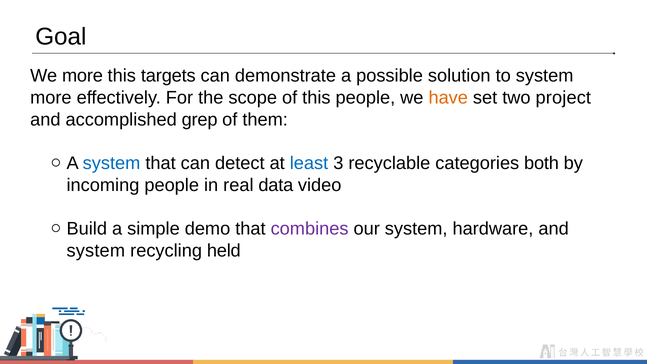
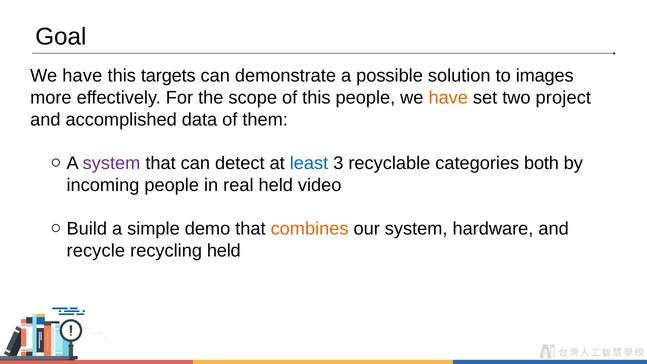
more at (82, 76): more -> have
to system: system -> images
grep: grep -> data
system at (112, 163) colour: blue -> purple
real data: data -> held
combines colour: purple -> orange
system at (96, 251): system -> recycle
